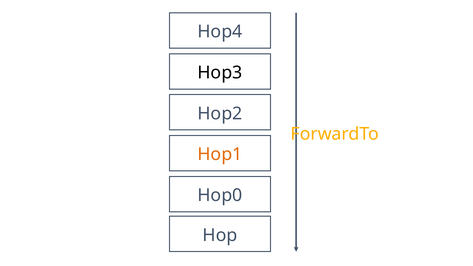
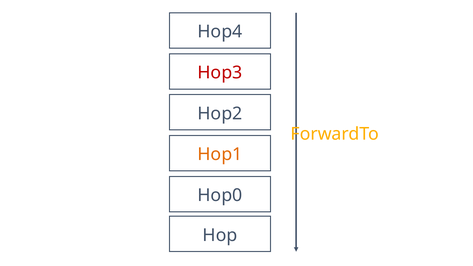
Hop3 colour: black -> red
